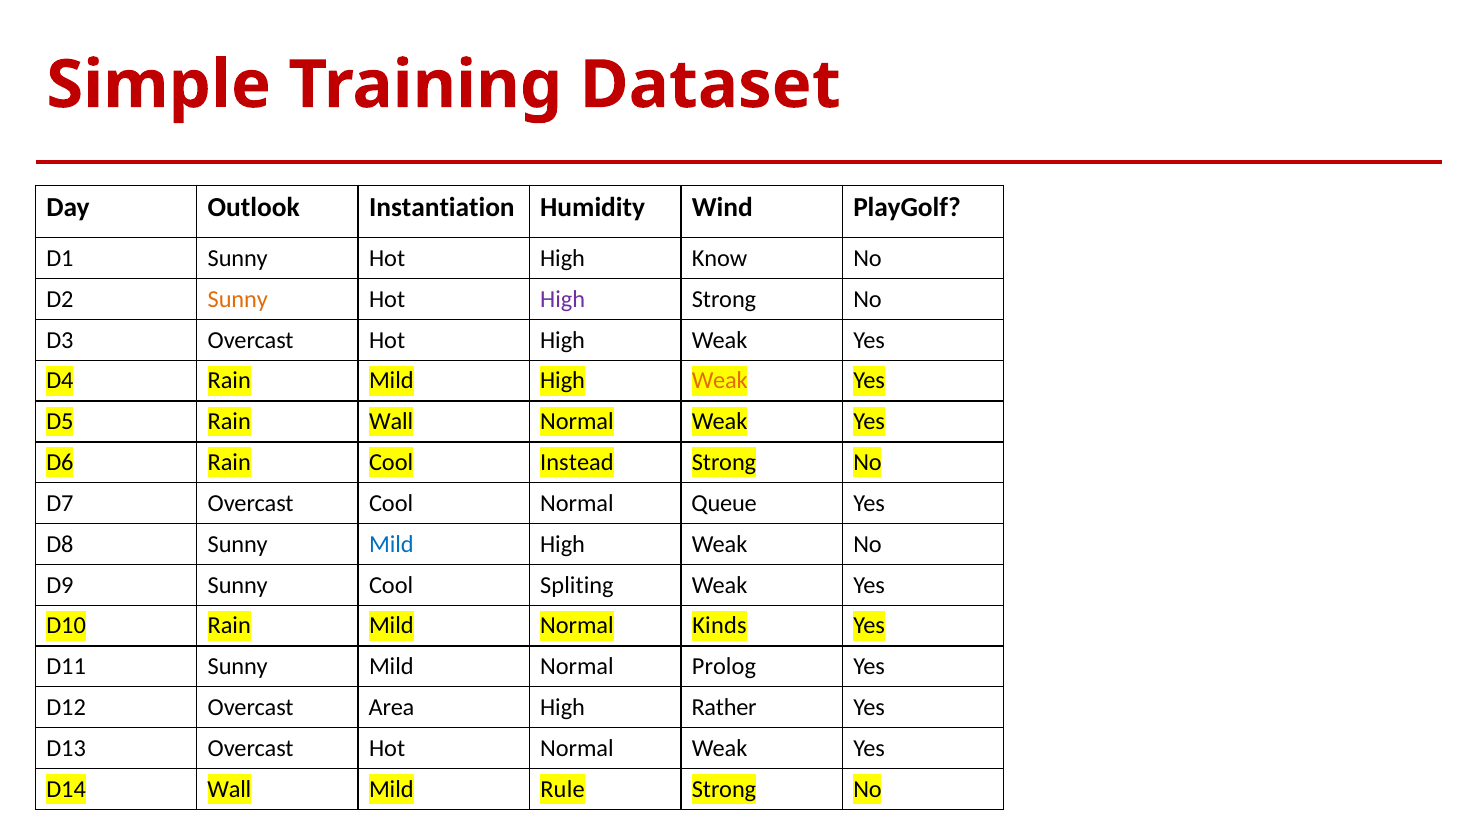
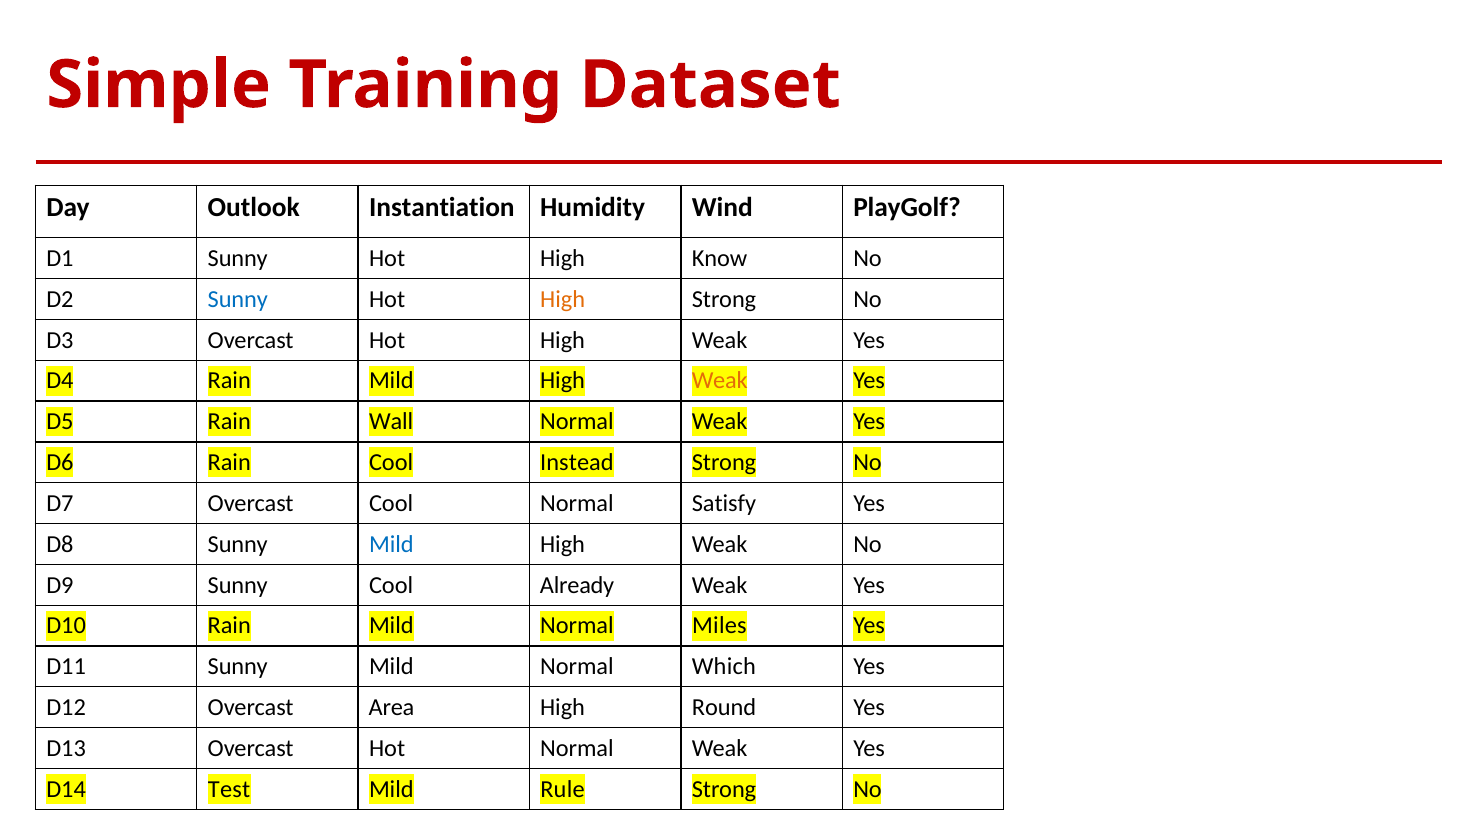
Sunny at (238, 299) colour: orange -> blue
High at (563, 299) colour: purple -> orange
Queue: Queue -> Satisfy
Spliting: Spliting -> Already
Kinds: Kinds -> Miles
Prolog: Prolog -> Which
Rather: Rather -> Round
D14 Wall: Wall -> Test
